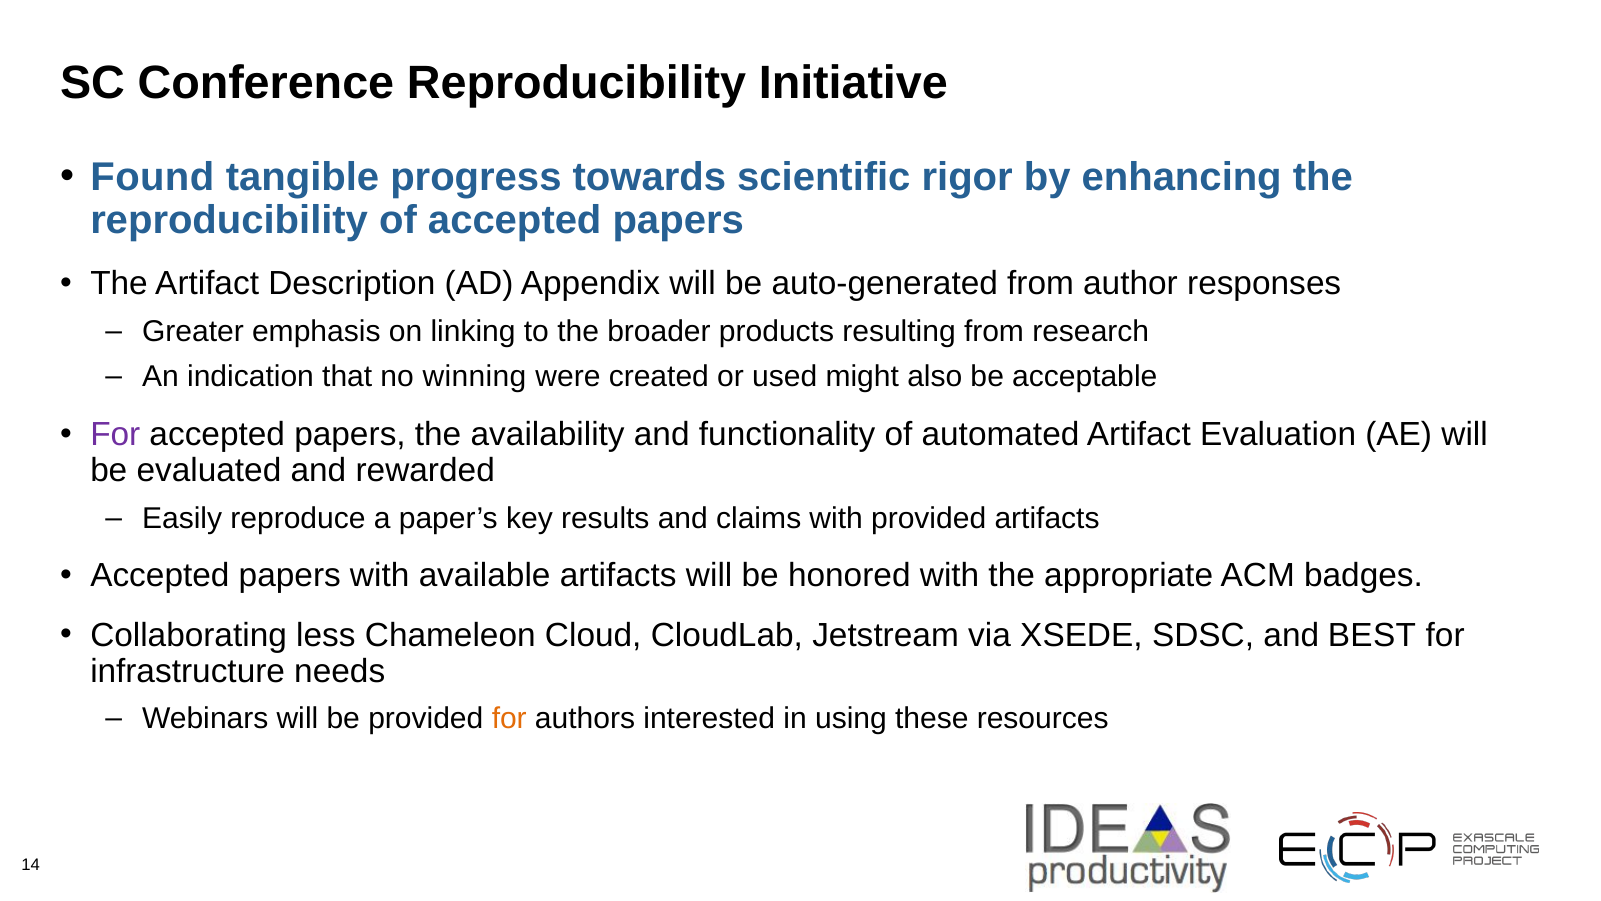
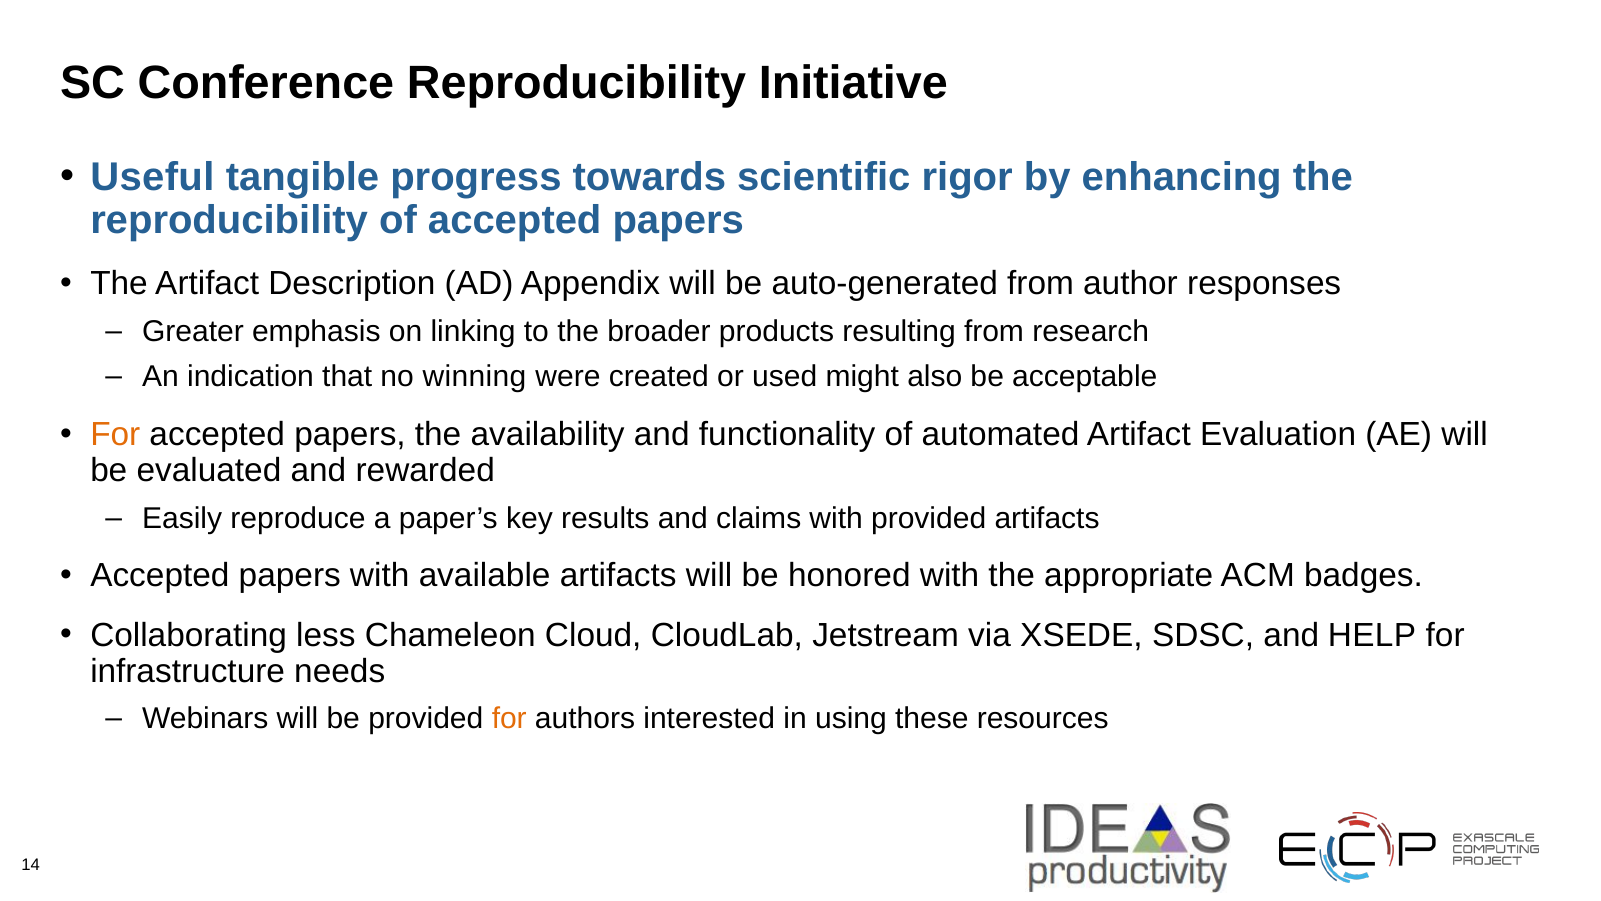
Found: Found -> Useful
For at (115, 435) colour: purple -> orange
BEST: BEST -> HELP
